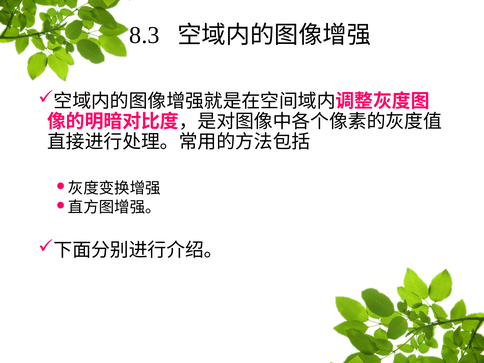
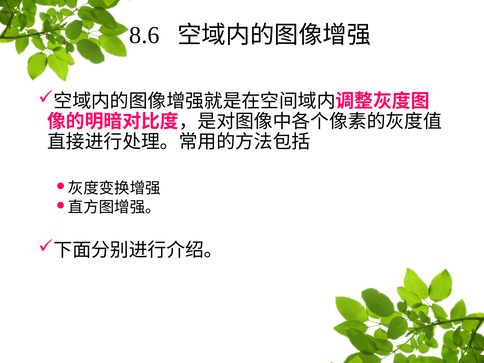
8.3: 8.3 -> 8.6
